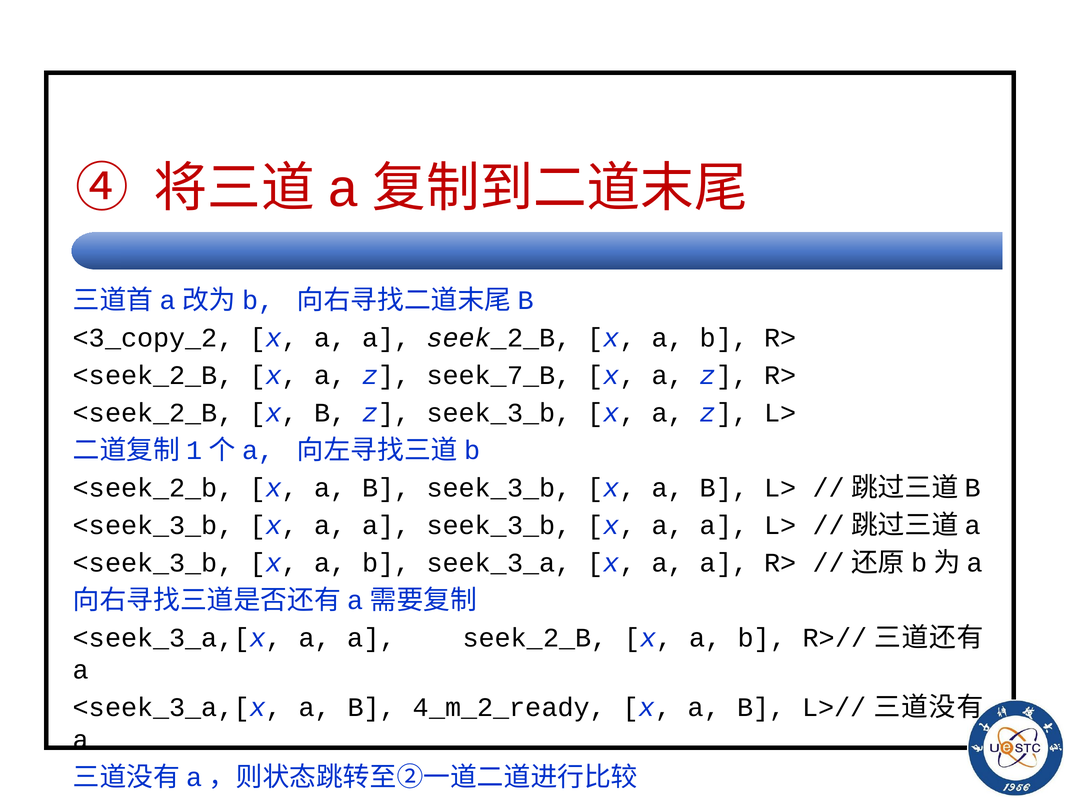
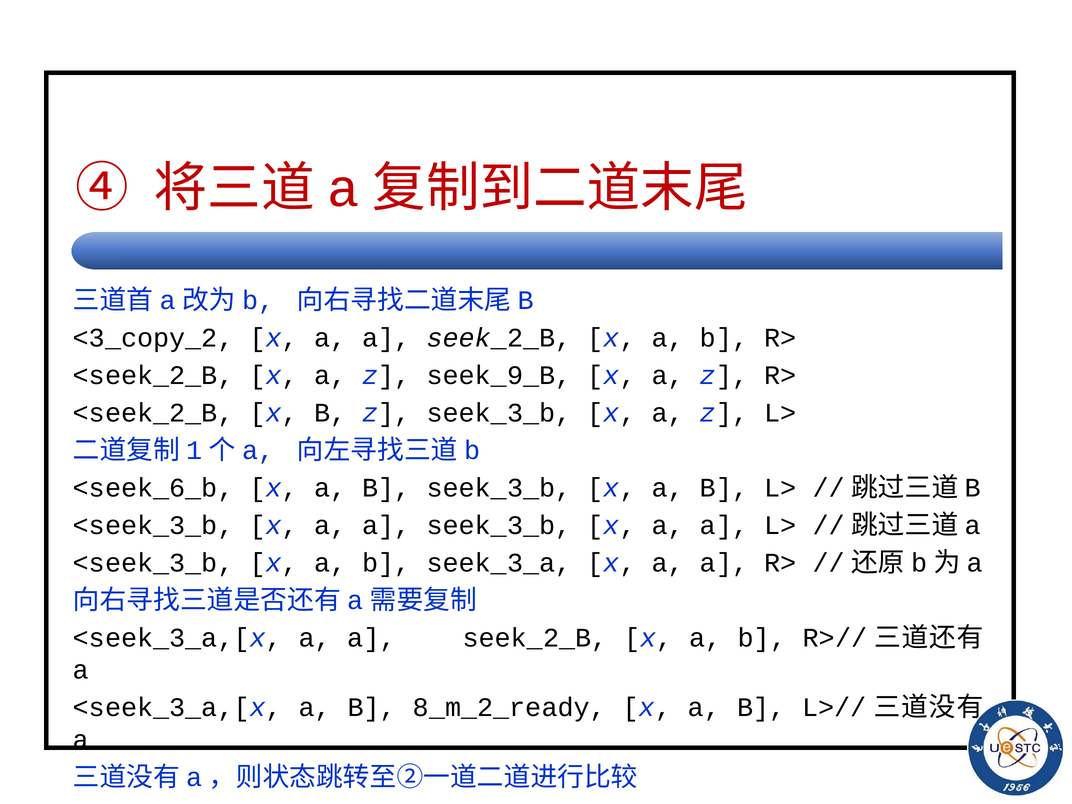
seek_7_B: seek_7_B -> seek_9_B
<seek_2_b at (153, 488): <seek_2_b -> <seek_6_b
4_m_2_ready: 4_m_2_ready -> 8_m_2_ready
